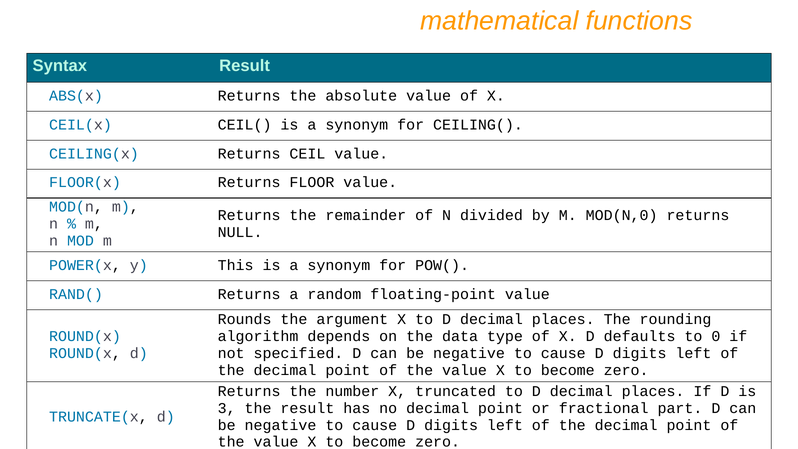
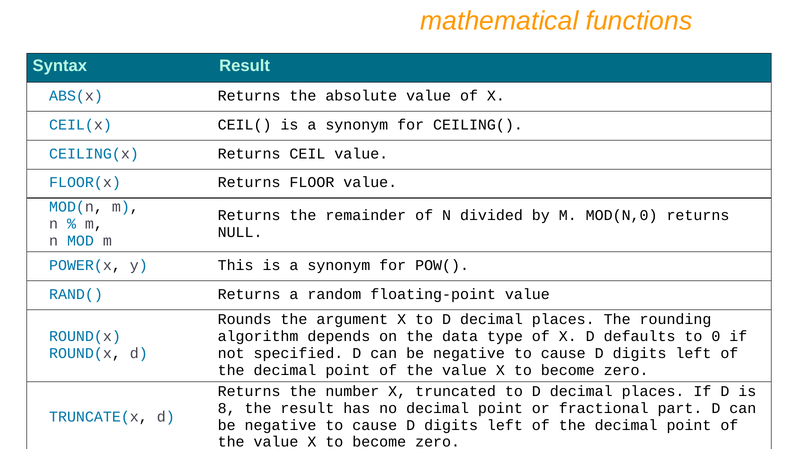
3: 3 -> 8
